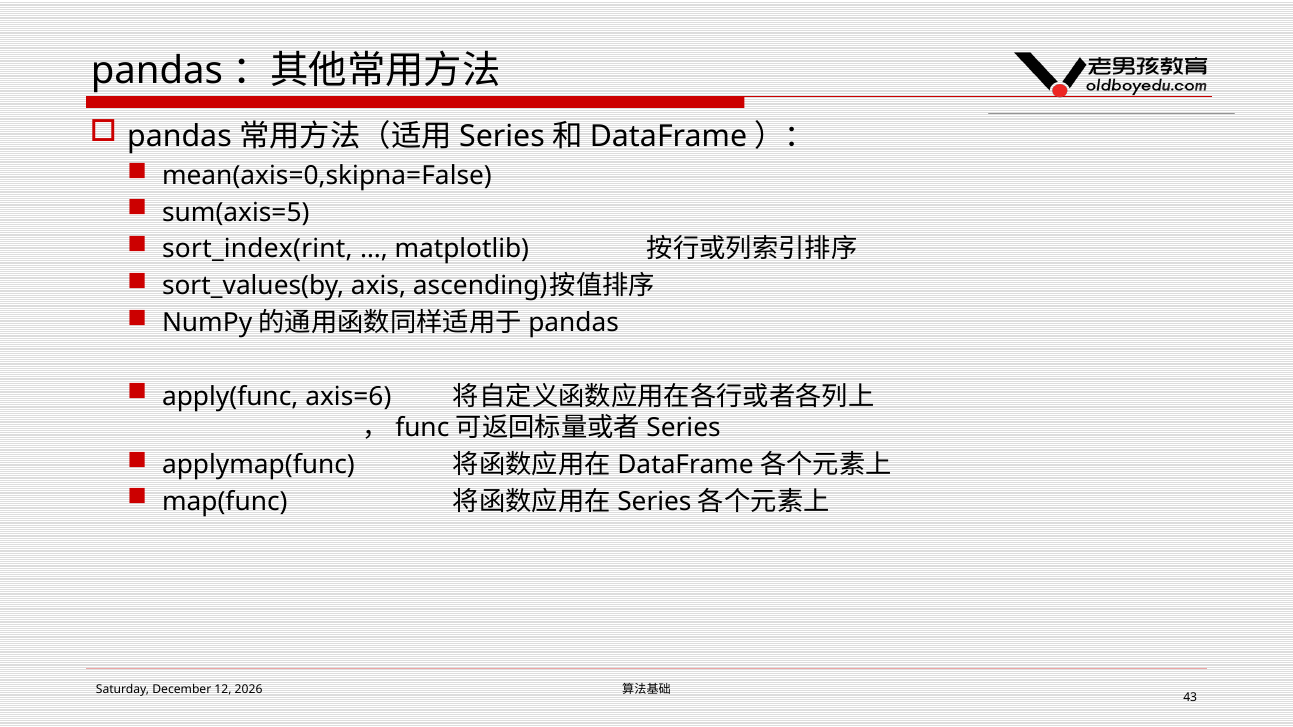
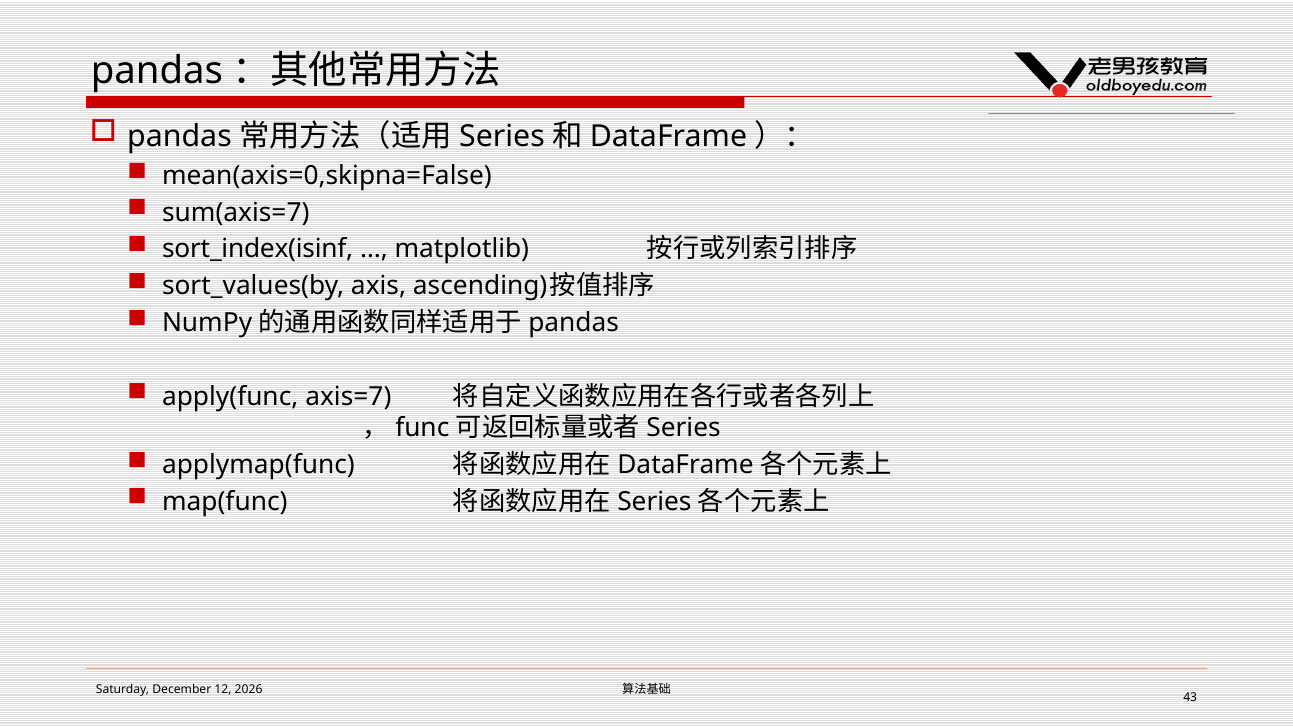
sum(axis=5: sum(axis=5 -> sum(axis=7
sort_index(rint: sort_index(rint -> sort_index(isinf
axis=6: axis=6 -> axis=7
